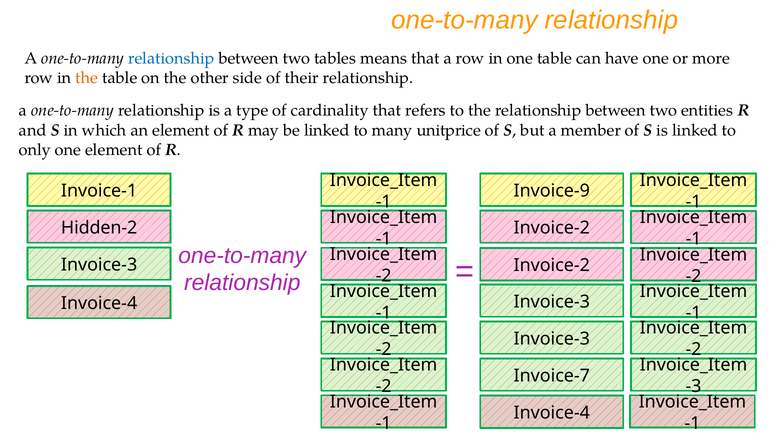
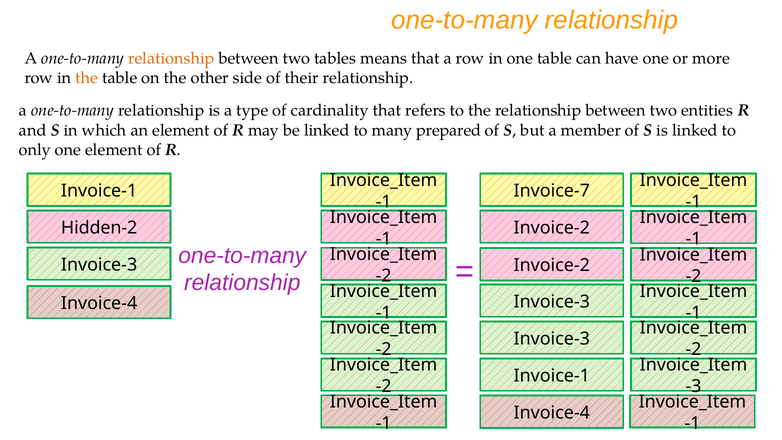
relationship at (171, 58) colour: blue -> orange
unitprice: unitprice -> prepared
Invoice-9: Invoice-9 -> Invoice-7
Invoice-7 at (552, 376): Invoice-7 -> Invoice-1
